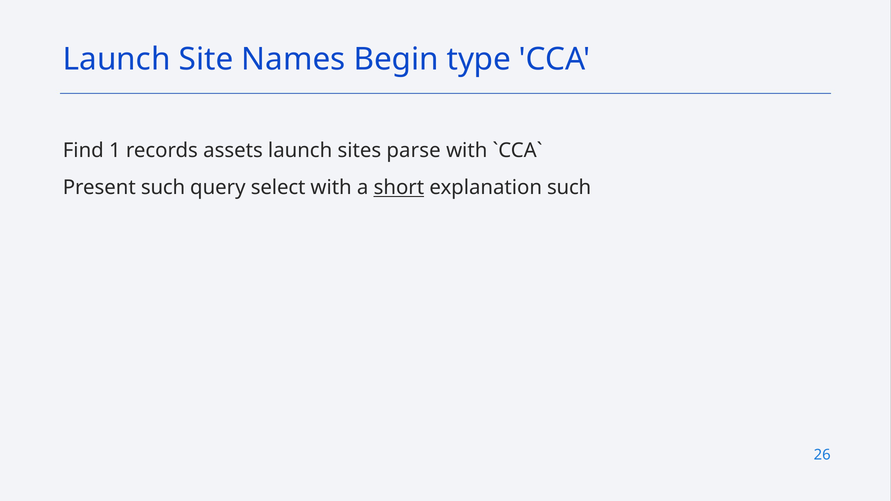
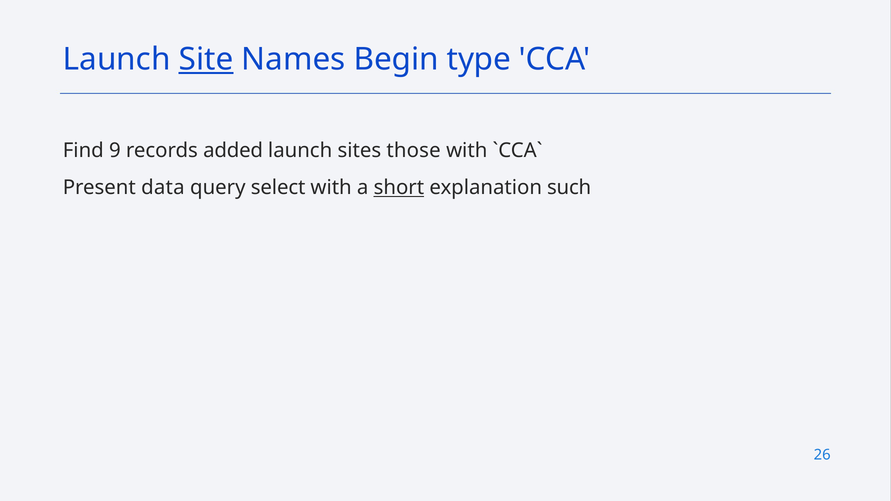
Site underline: none -> present
1: 1 -> 9
assets: assets -> added
parse: parse -> those
Present such: such -> data
